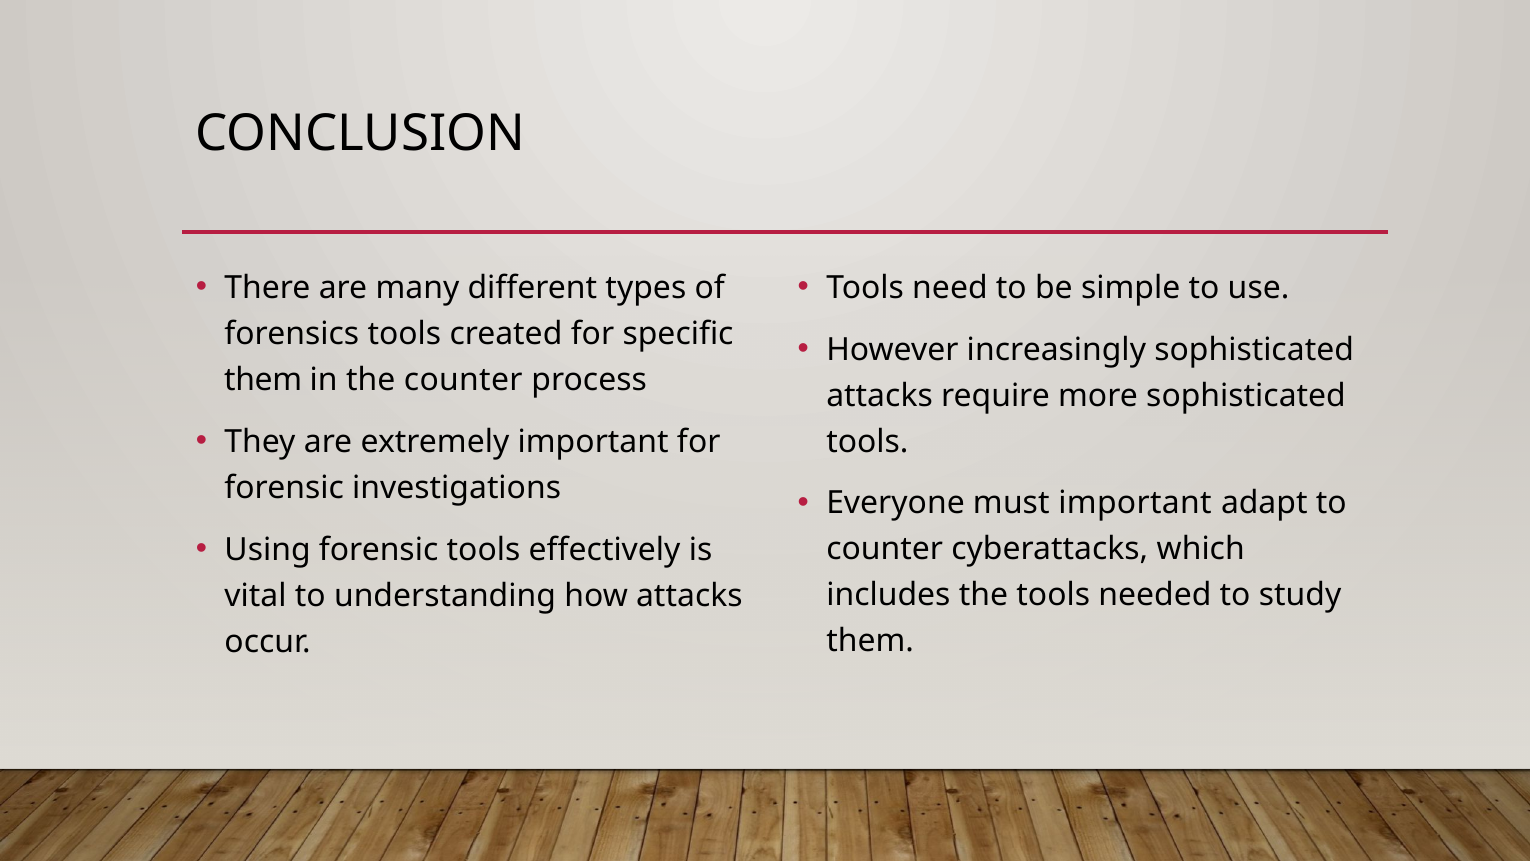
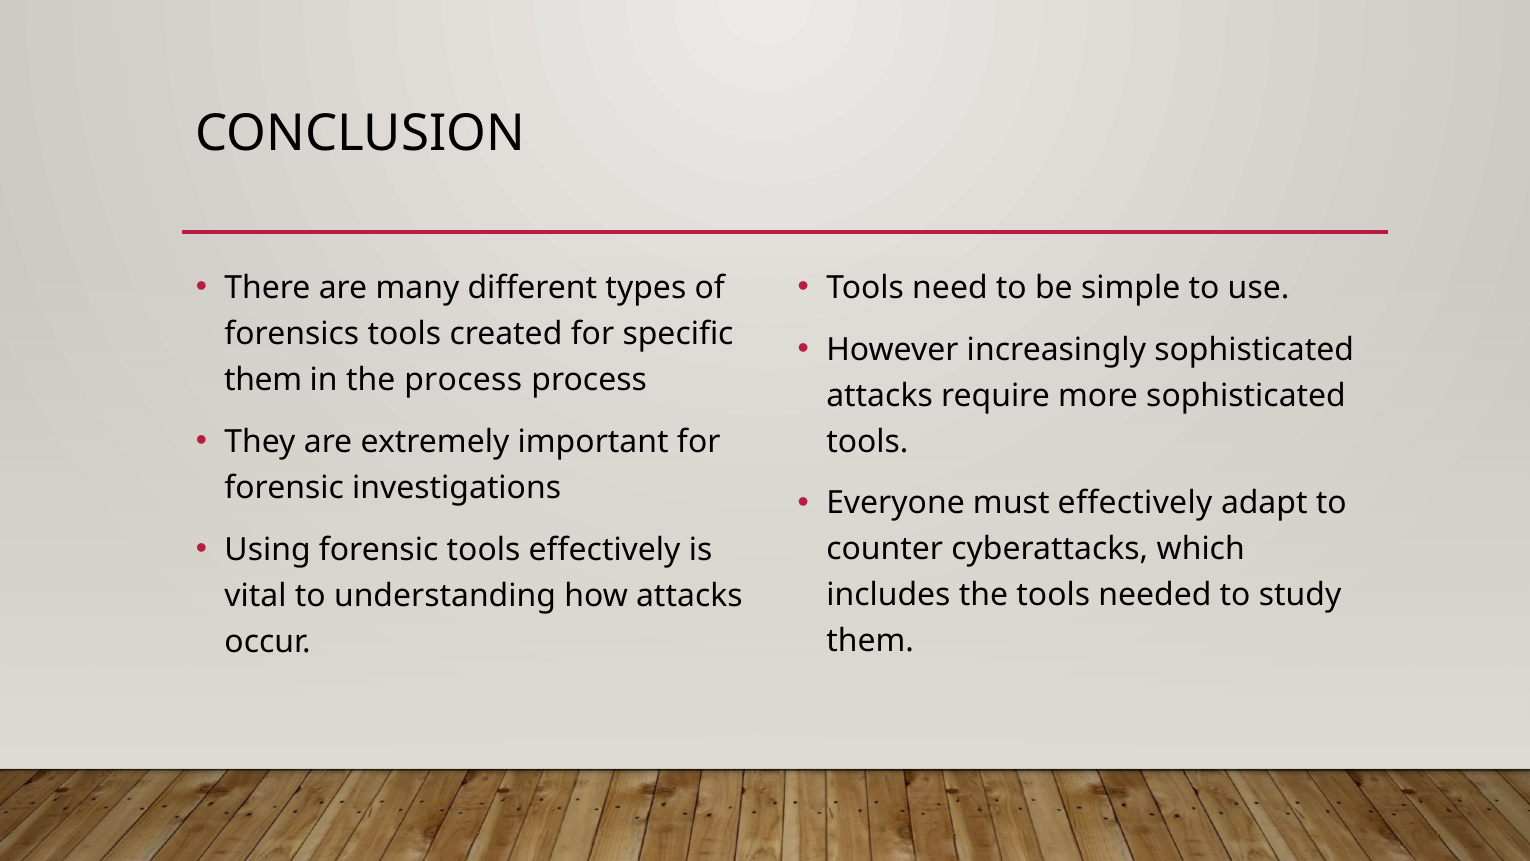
the counter: counter -> process
must important: important -> effectively
